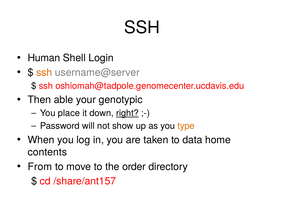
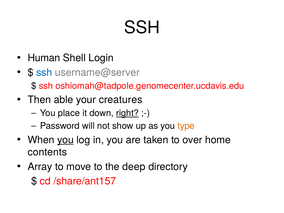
ssh at (44, 73) colour: orange -> blue
genotypic: genotypic -> creatures
you at (66, 140) underline: none -> present
data: data -> over
From: From -> Array
order: order -> deep
